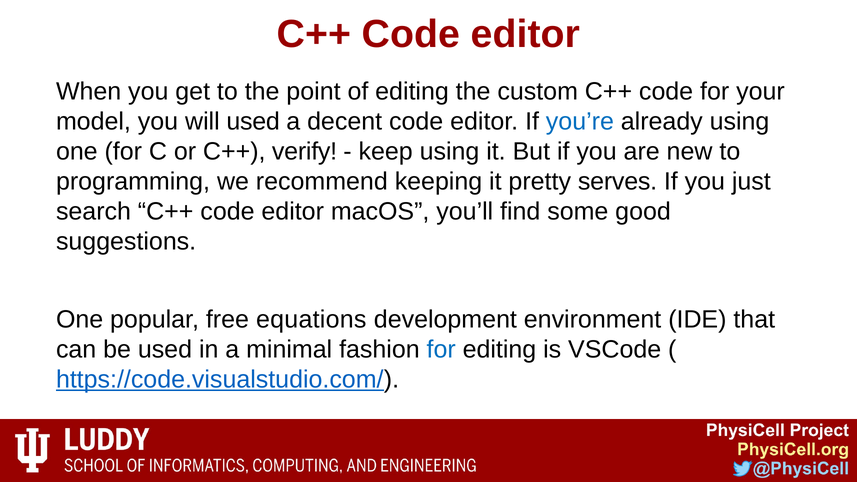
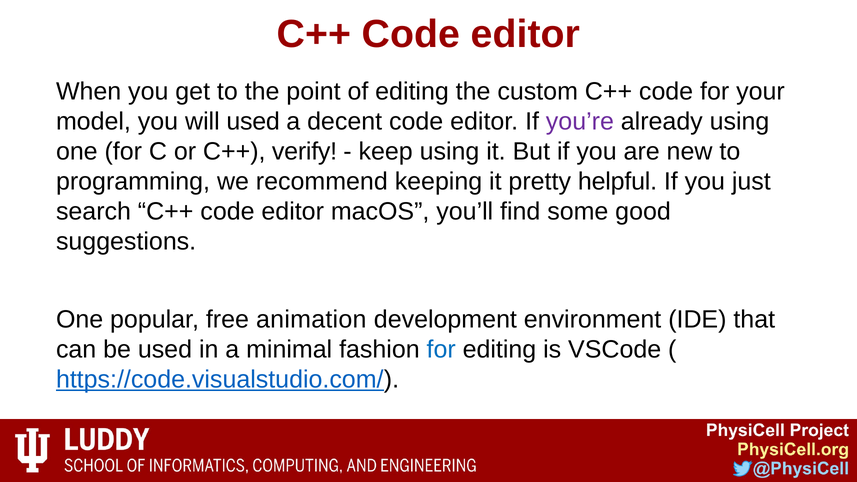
you’re colour: blue -> purple
serves: serves -> helpful
equations: equations -> animation
